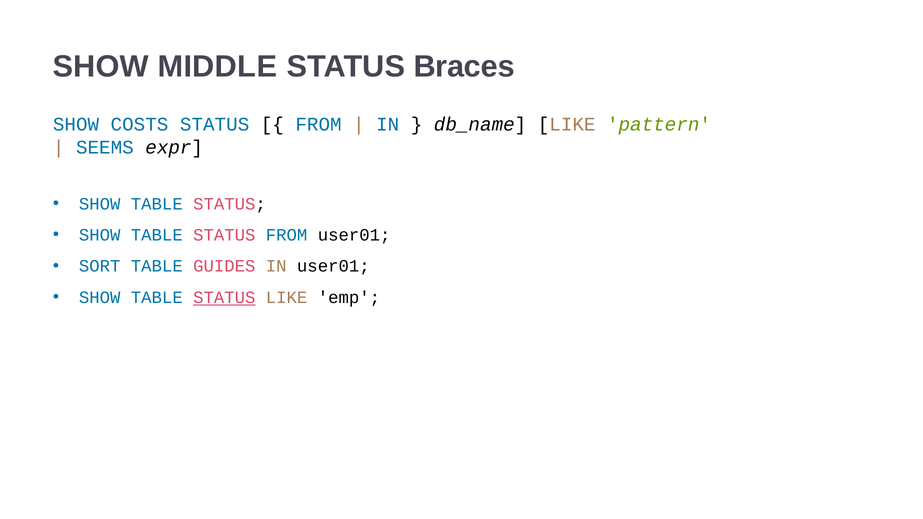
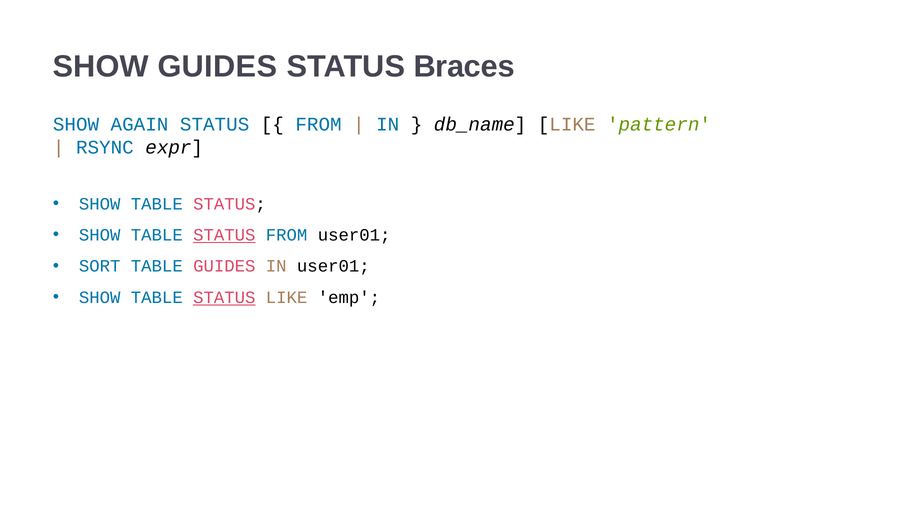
SHOW MIDDLE: MIDDLE -> GUIDES
COSTS: COSTS -> AGAIN
SEEMS: SEEMS -> RSYNC
STATUS at (224, 235) underline: none -> present
